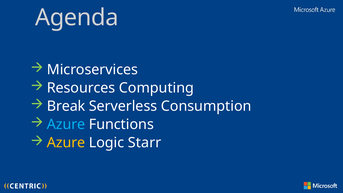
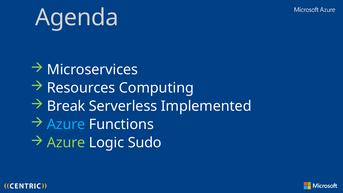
Consumption: Consumption -> Implemented
Azure at (66, 143) colour: yellow -> light green
Starr: Starr -> Sudo
